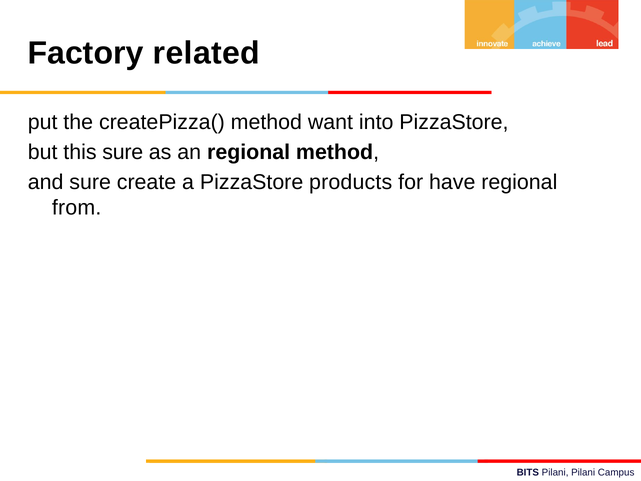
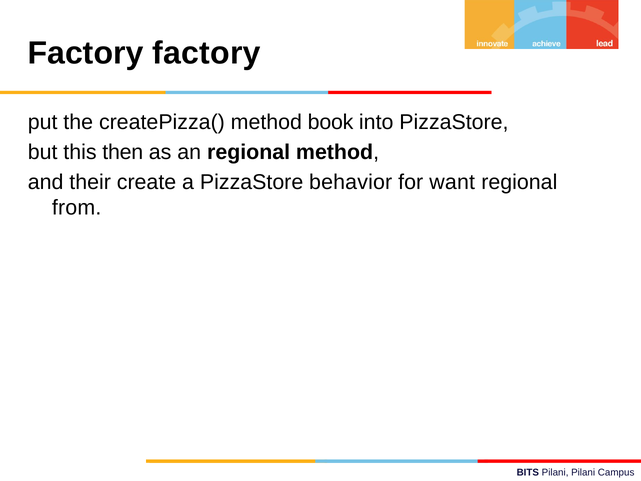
Factory related: related -> factory
want: want -> book
this sure: sure -> then
and sure: sure -> their
products: products -> behavior
have: have -> want
